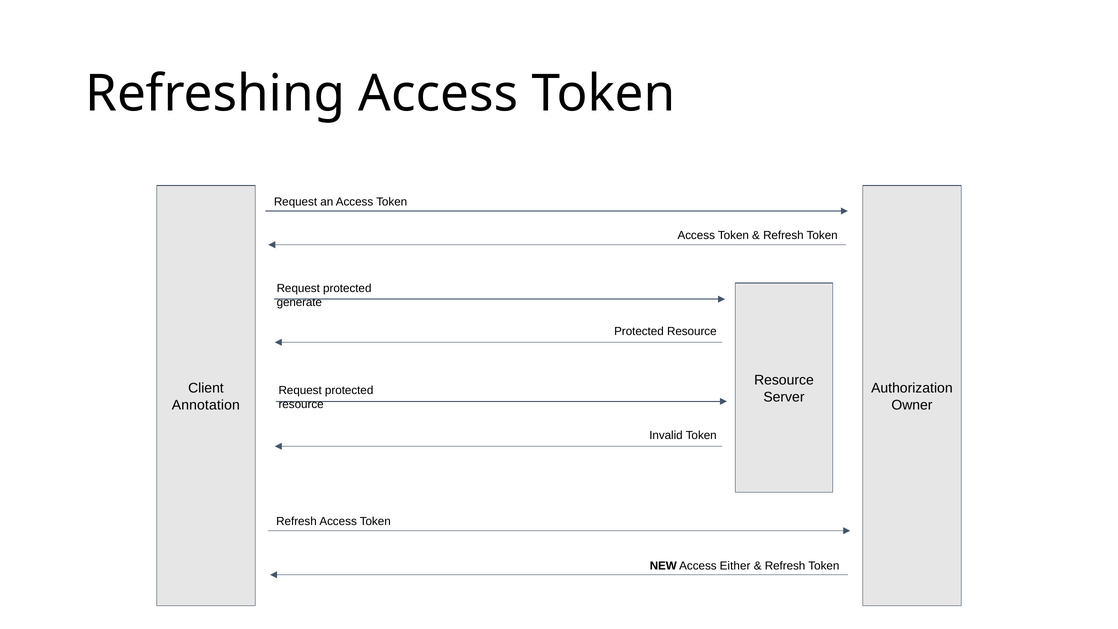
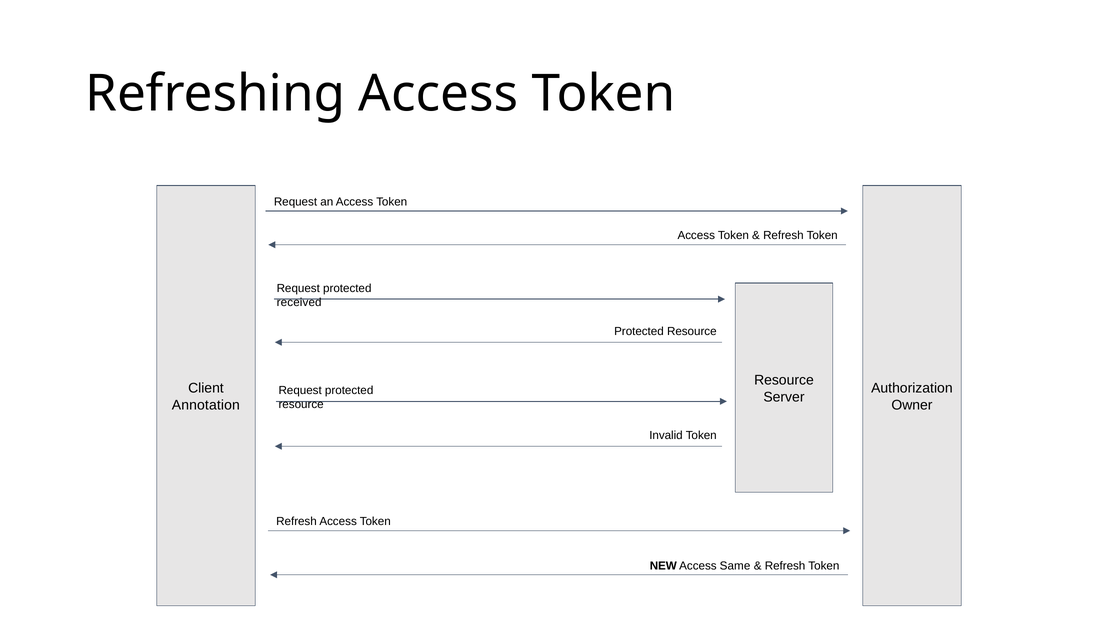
generate: generate -> received
Either: Either -> Same
